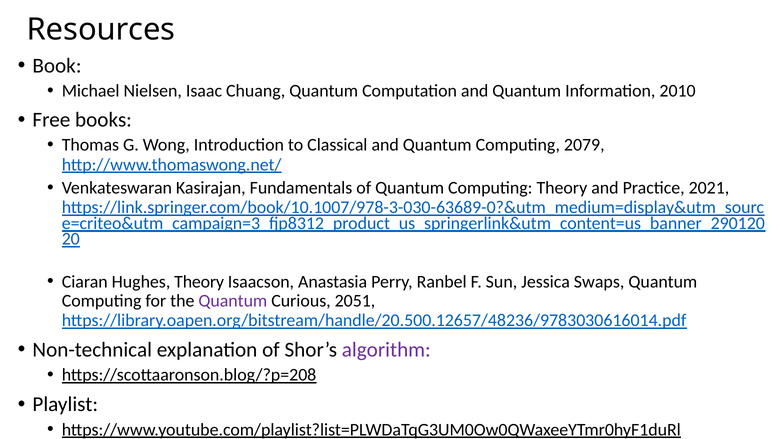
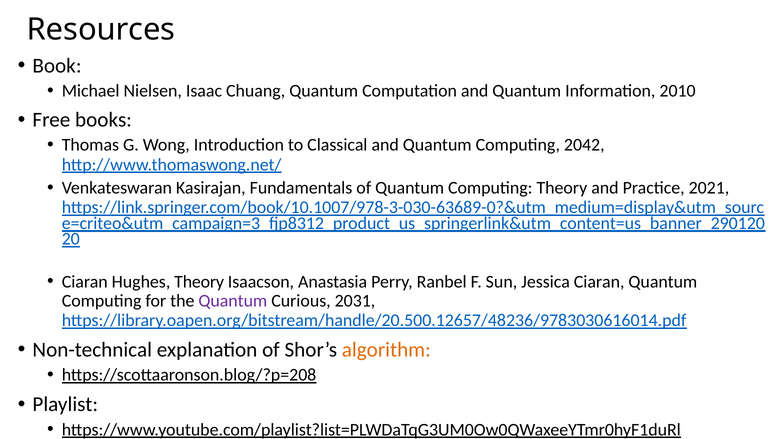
2079: 2079 -> 2042
Jessica Swaps: Swaps -> Ciaran
2051: 2051 -> 2031
algorithm colour: purple -> orange
